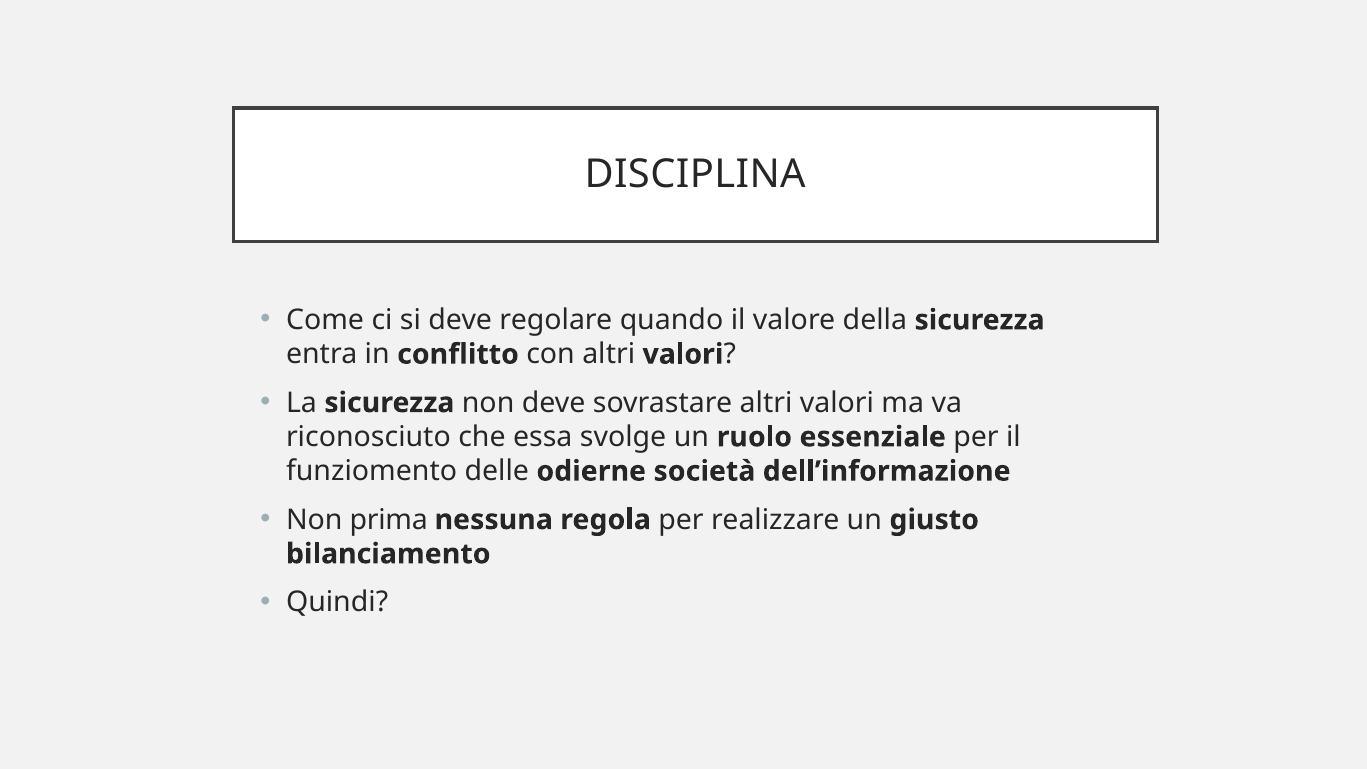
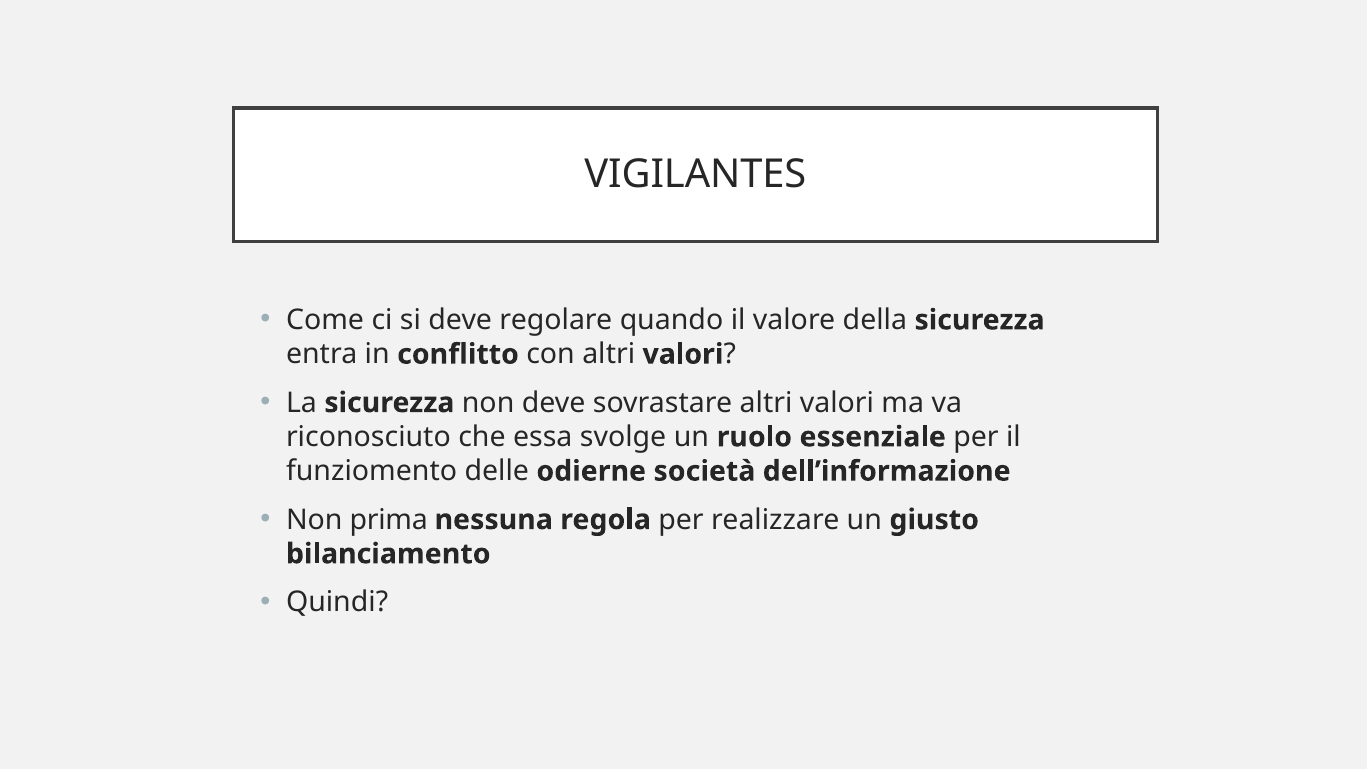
DISCIPLINA: DISCIPLINA -> VIGILANTES
